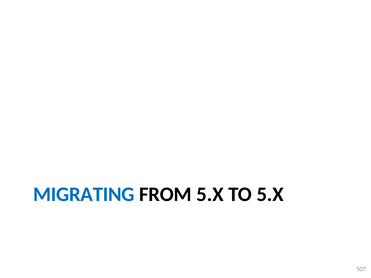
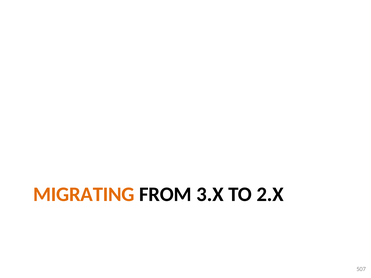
MIGRATING colour: blue -> orange
FROM 5.X: 5.X -> 3.X
TO 5.X: 5.X -> 2.X
